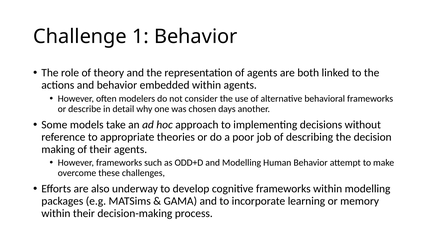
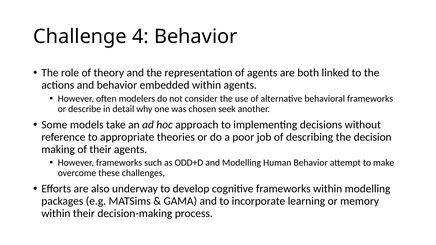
1: 1 -> 4
days: days -> seek
